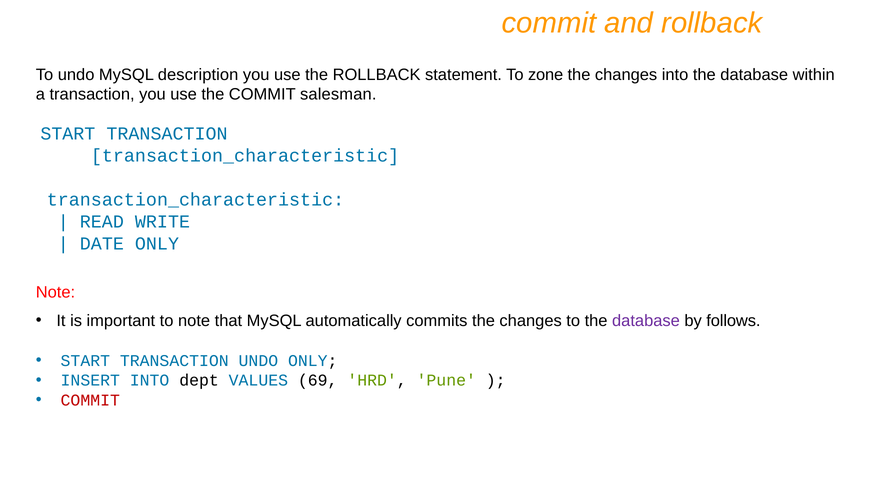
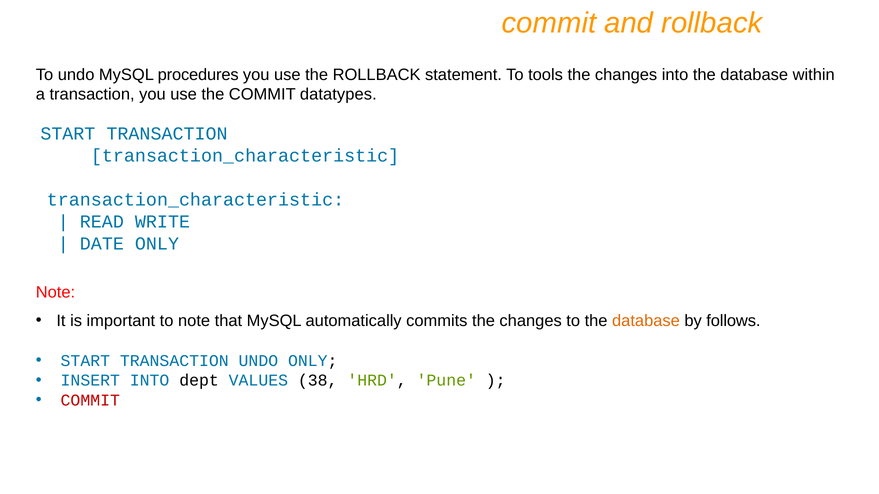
description: description -> procedures
zone: zone -> tools
salesman: salesman -> datatypes
database at (646, 321) colour: purple -> orange
69: 69 -> 38
